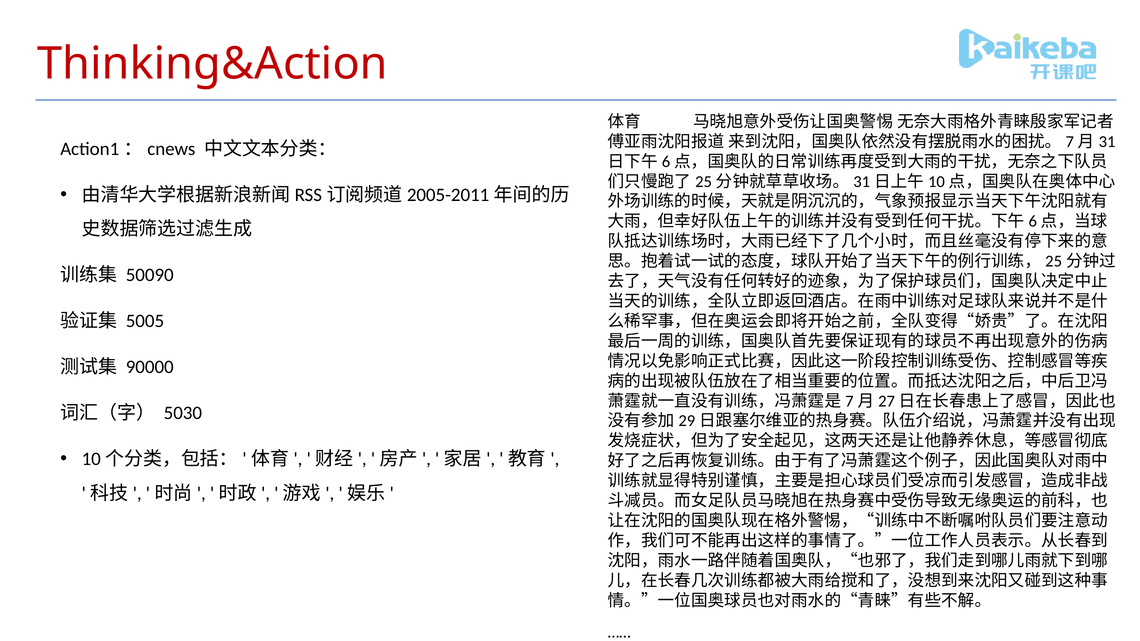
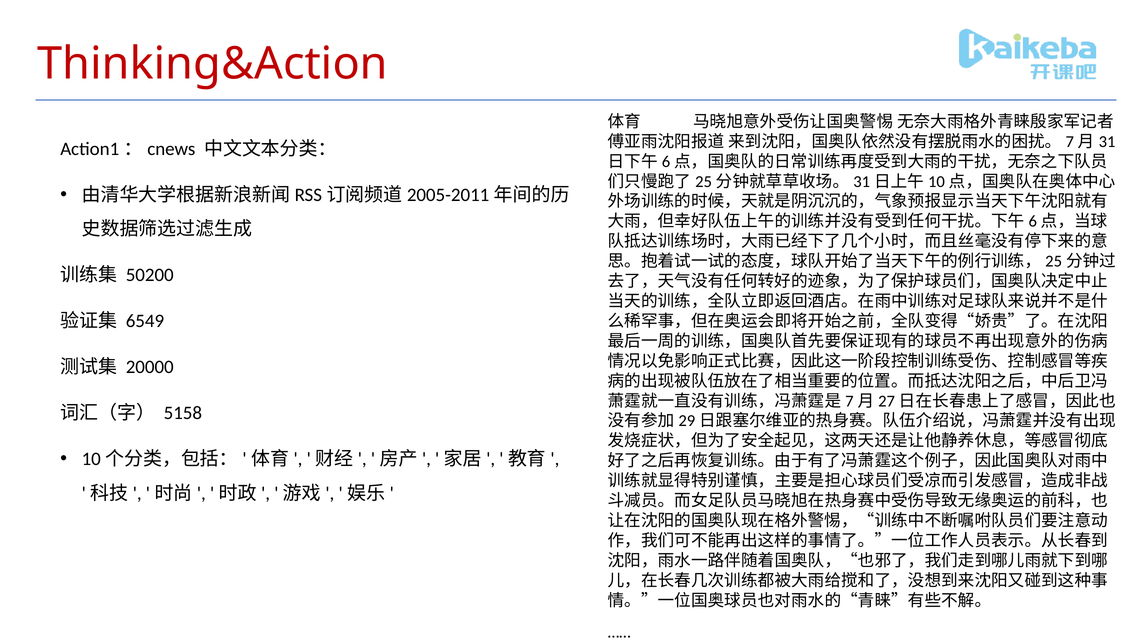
50090: 50090 -> 50200
5005: 5005 -> 6549
90000: 90000 -> 20000
5030: 5030 -> 5158
